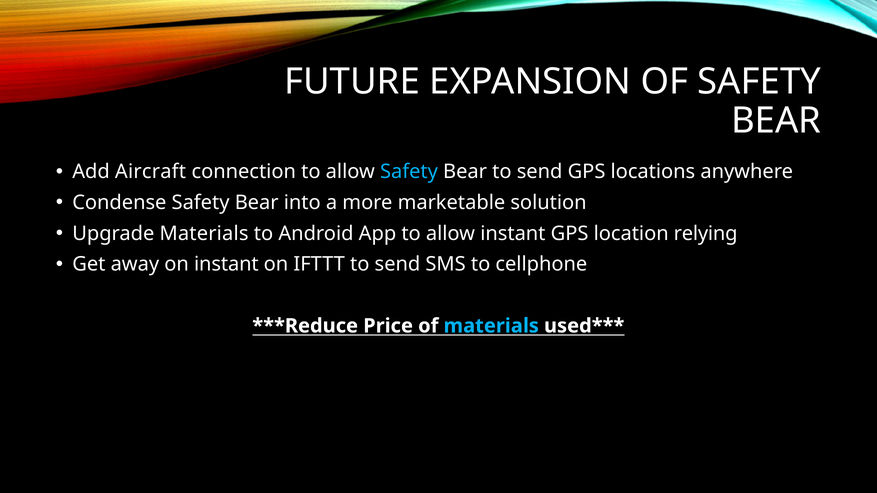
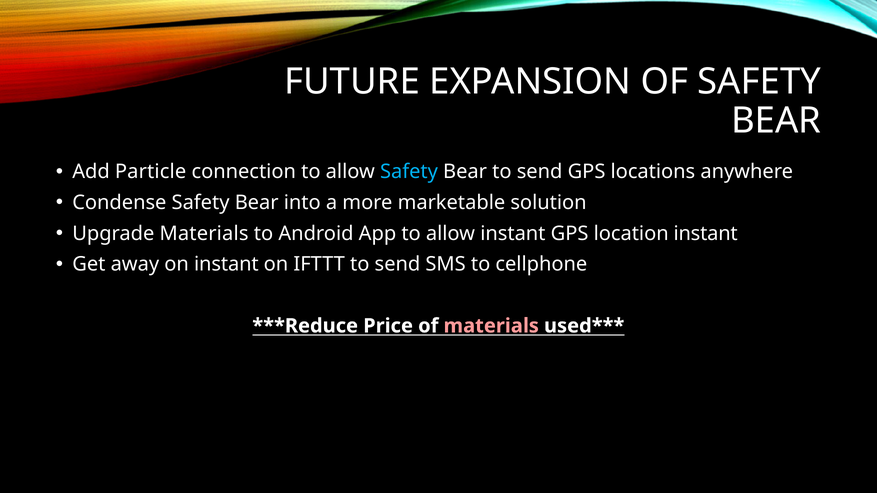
Aircraft: Aircraft -> Particle
location relying: relying -> instant
materials at (491, 326) colour: light blue -> pink
